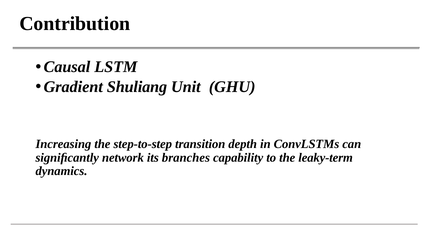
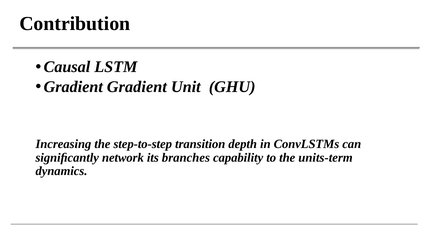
Gradient Shuliang: Shuliang -> Gradient
leaky-term: leaky-term -> units-term
